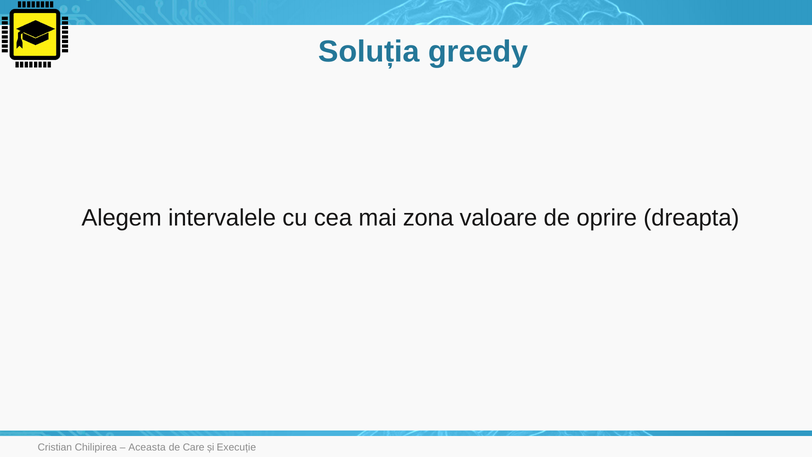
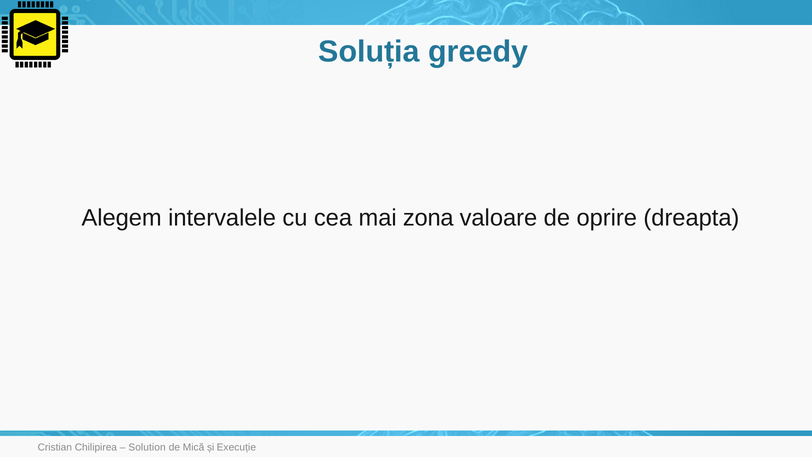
Aceasta: Aceasta -> Solution
Care: Care -> Mică
